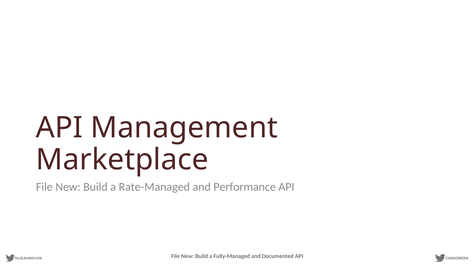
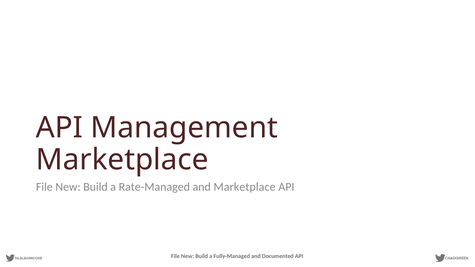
and Performance: Performance -> Marketplace
